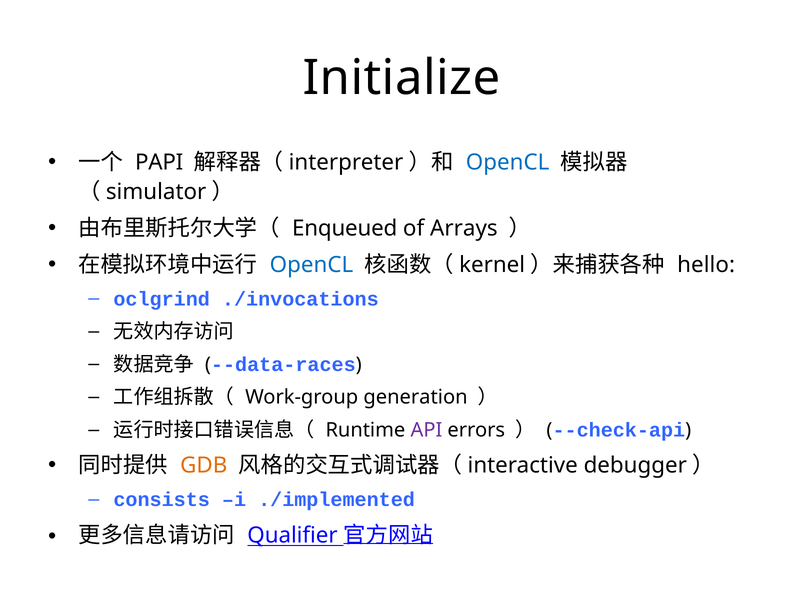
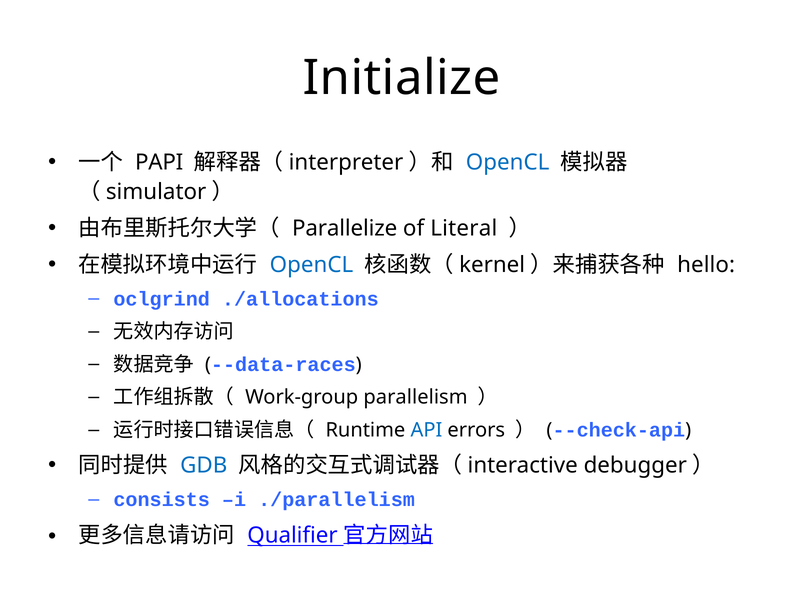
Enqueued: Enqueued -> Parallelize
Arrays: Arrays -> Literal
./invocations: ./invocations -> ./allocations
generation: generation -> parallelism
API colour: purple -> blue
GDB colour: orange -> blue
./implemented: ./implemented -> ./parallelism
